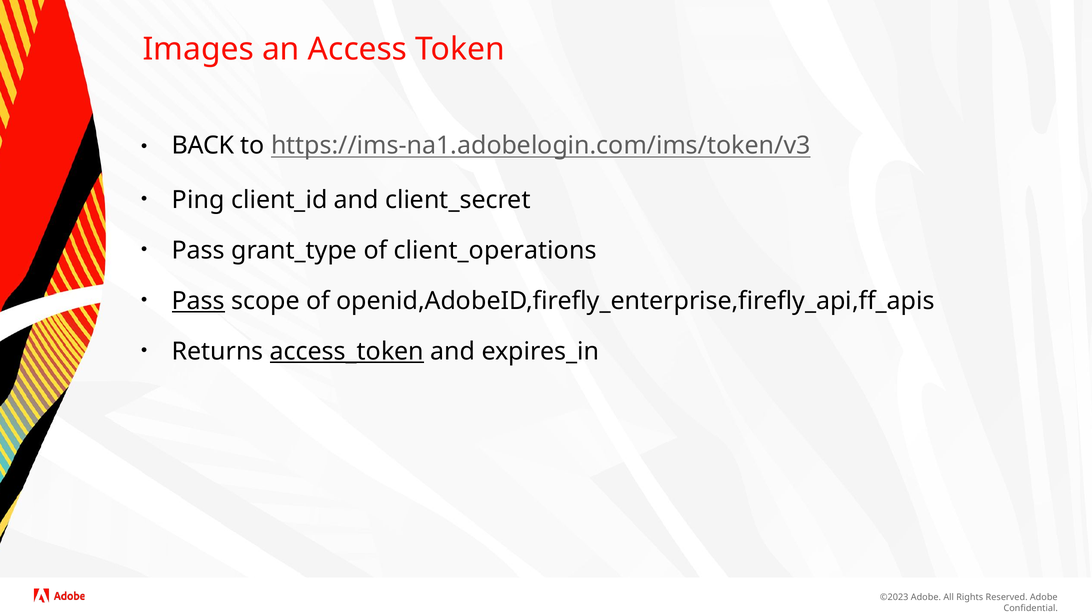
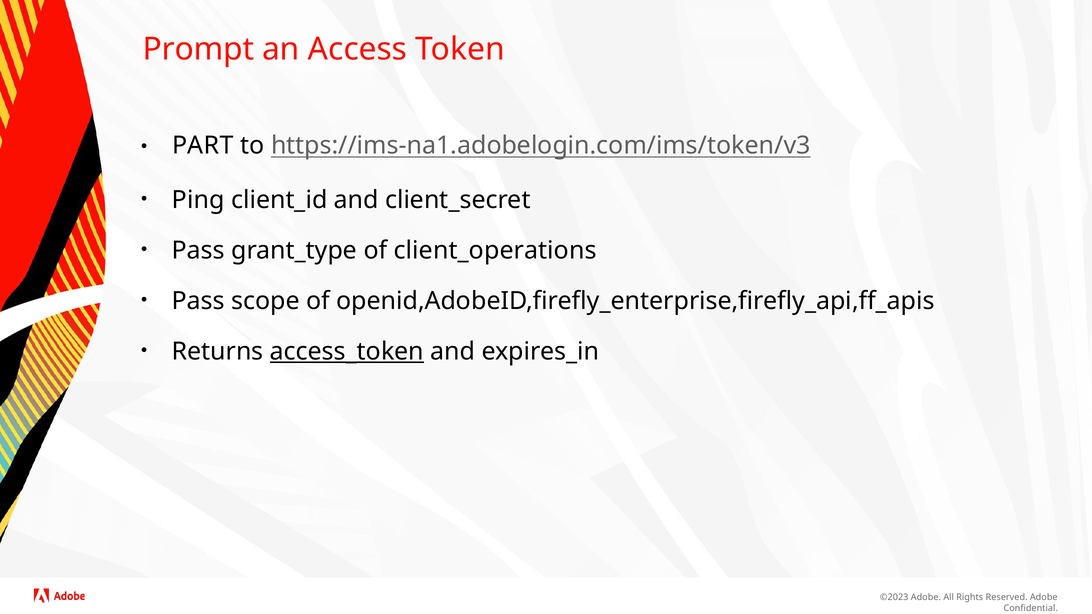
Images: Images -> Prompt
BACK: BACK -> PART
Pass at (198, 301) underline: present -> none
